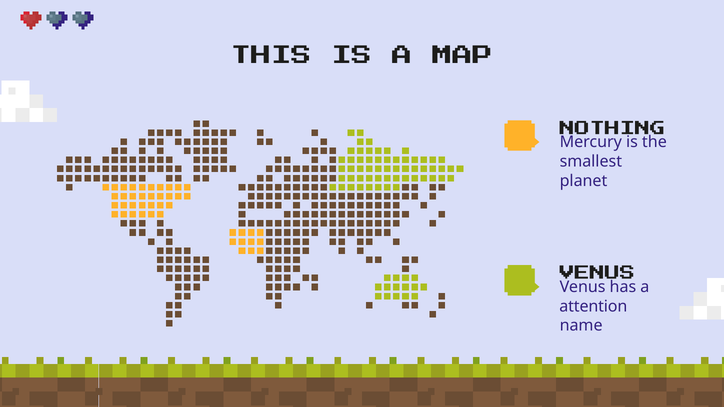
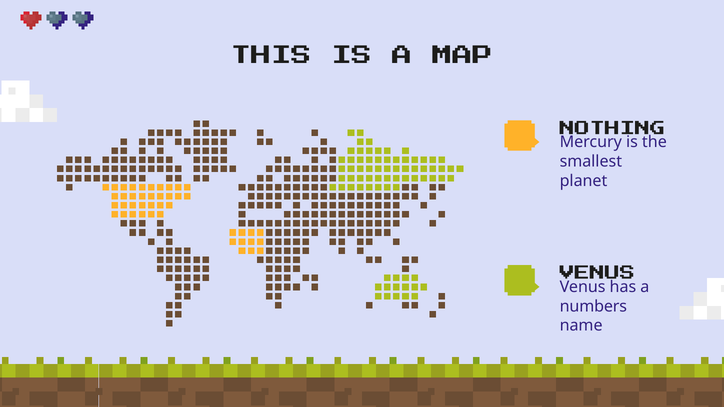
attention: attention -> numbers
